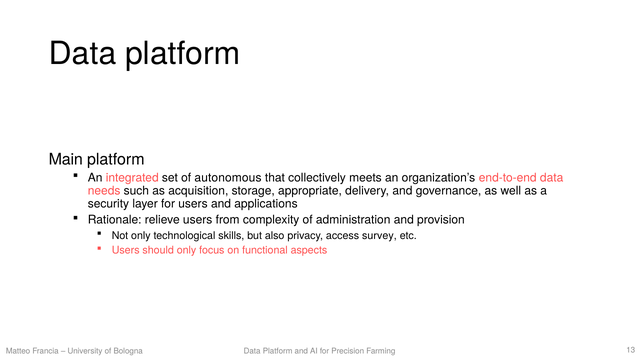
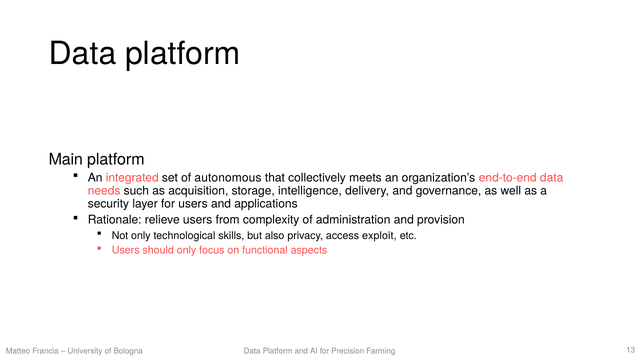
appropriate: appropriate -> intelligence
survey: survey -> exploit
